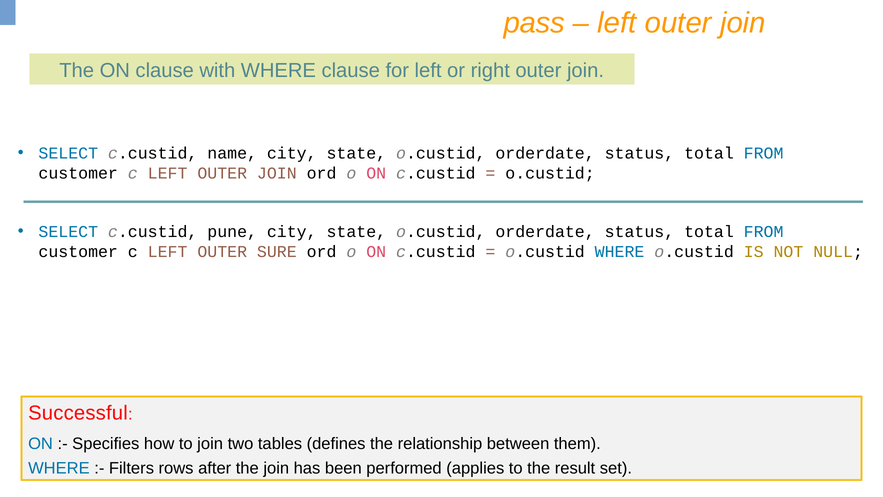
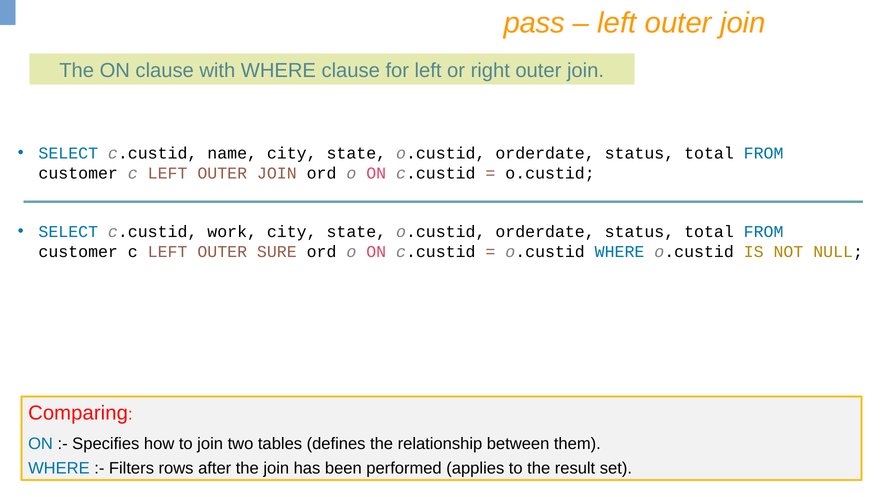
pune: pune -> work
Successful: Successful -> Comparing
